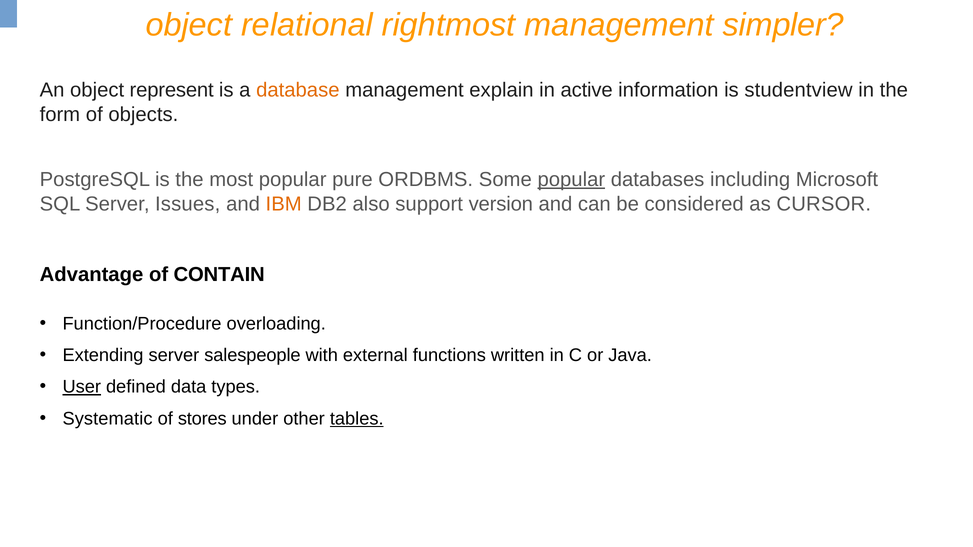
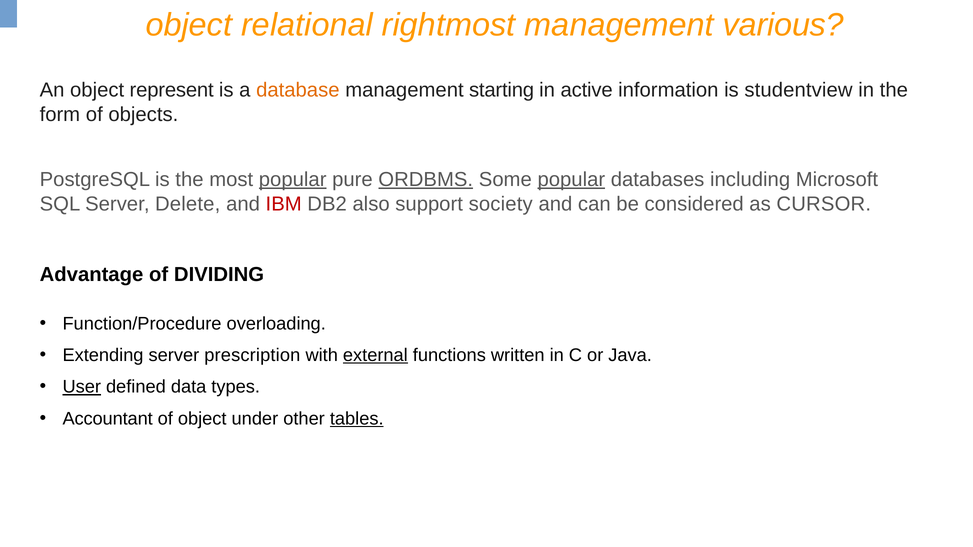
simpler: simpler -> various
explain: explain -> starting
popular at (293, 180) underline: none -> present
ORDBMS underline: none -> present
Issues: Issues -> Delete
IBM colour: orange -> red
version: version -> society
CONTAIN: CONTAIN -> DIVIDING
salespeople: salespeople -> prescription
external underline: none -> present
Systematic: Systematic -> Accountant
of stores: stores -> object
